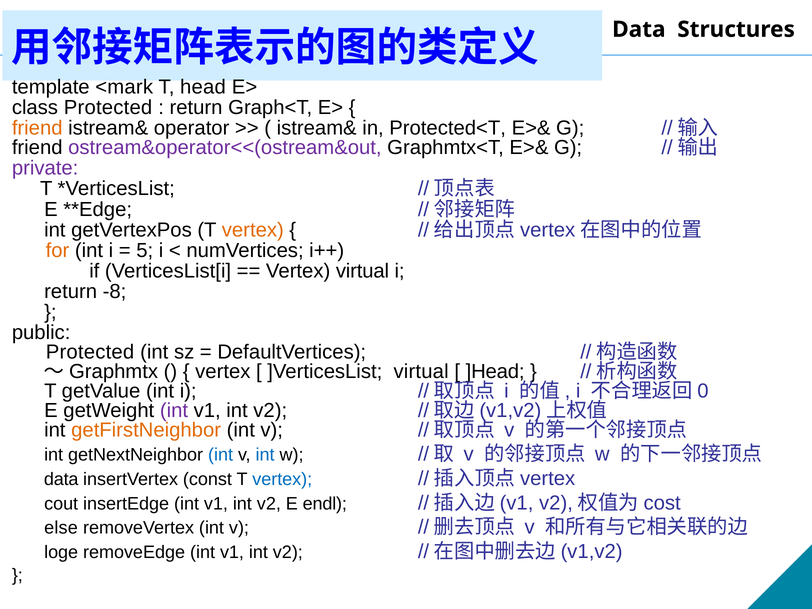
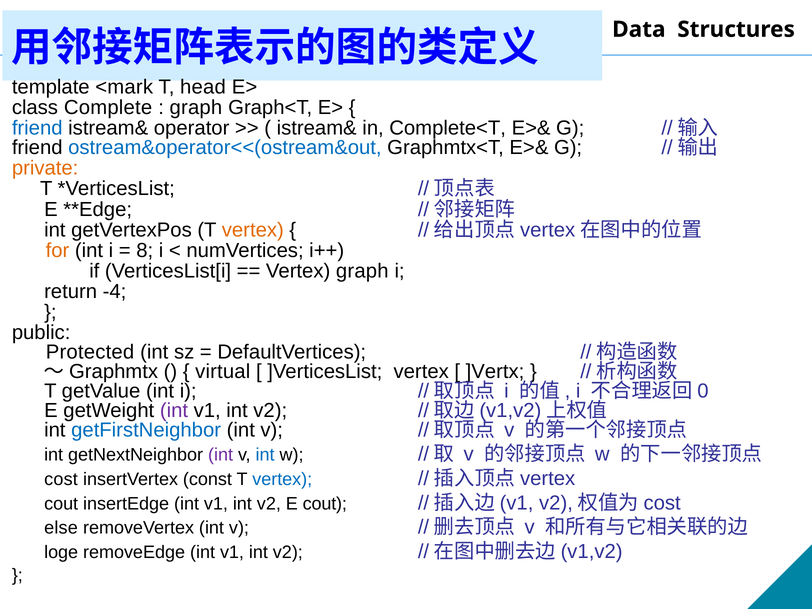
class Protected: Protected -> Complete
return at (196, 108): return -> graph
friend at (37, 128) colour: orange -> blue
Protected<T: Protected<T -> Complete<T
ostream&operator<<(ostream&out colour: purple -> blue
private colour: purple -> orange
5: 5 -> 8
Vertex virtual: virtual -> graph
-8: -8 -> -4
vertex at (223, 371): vertex -> virtual
]VerticesList virtual: virtual -> vertex
]Head: ]Head -> ]Vertx
getFirstNeighbor colour: orange -> blue
int at (221, 455) colour: blue -> purple
data at (61, 479): data -> cost
E endl: endl -> cout
